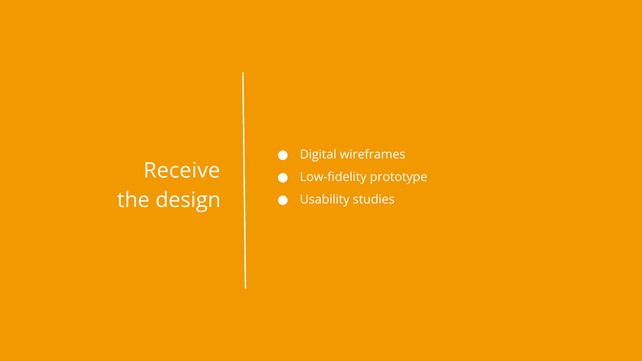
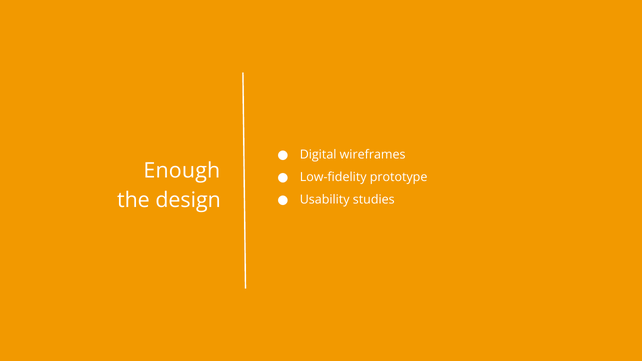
Receive: Receive -> Enough
